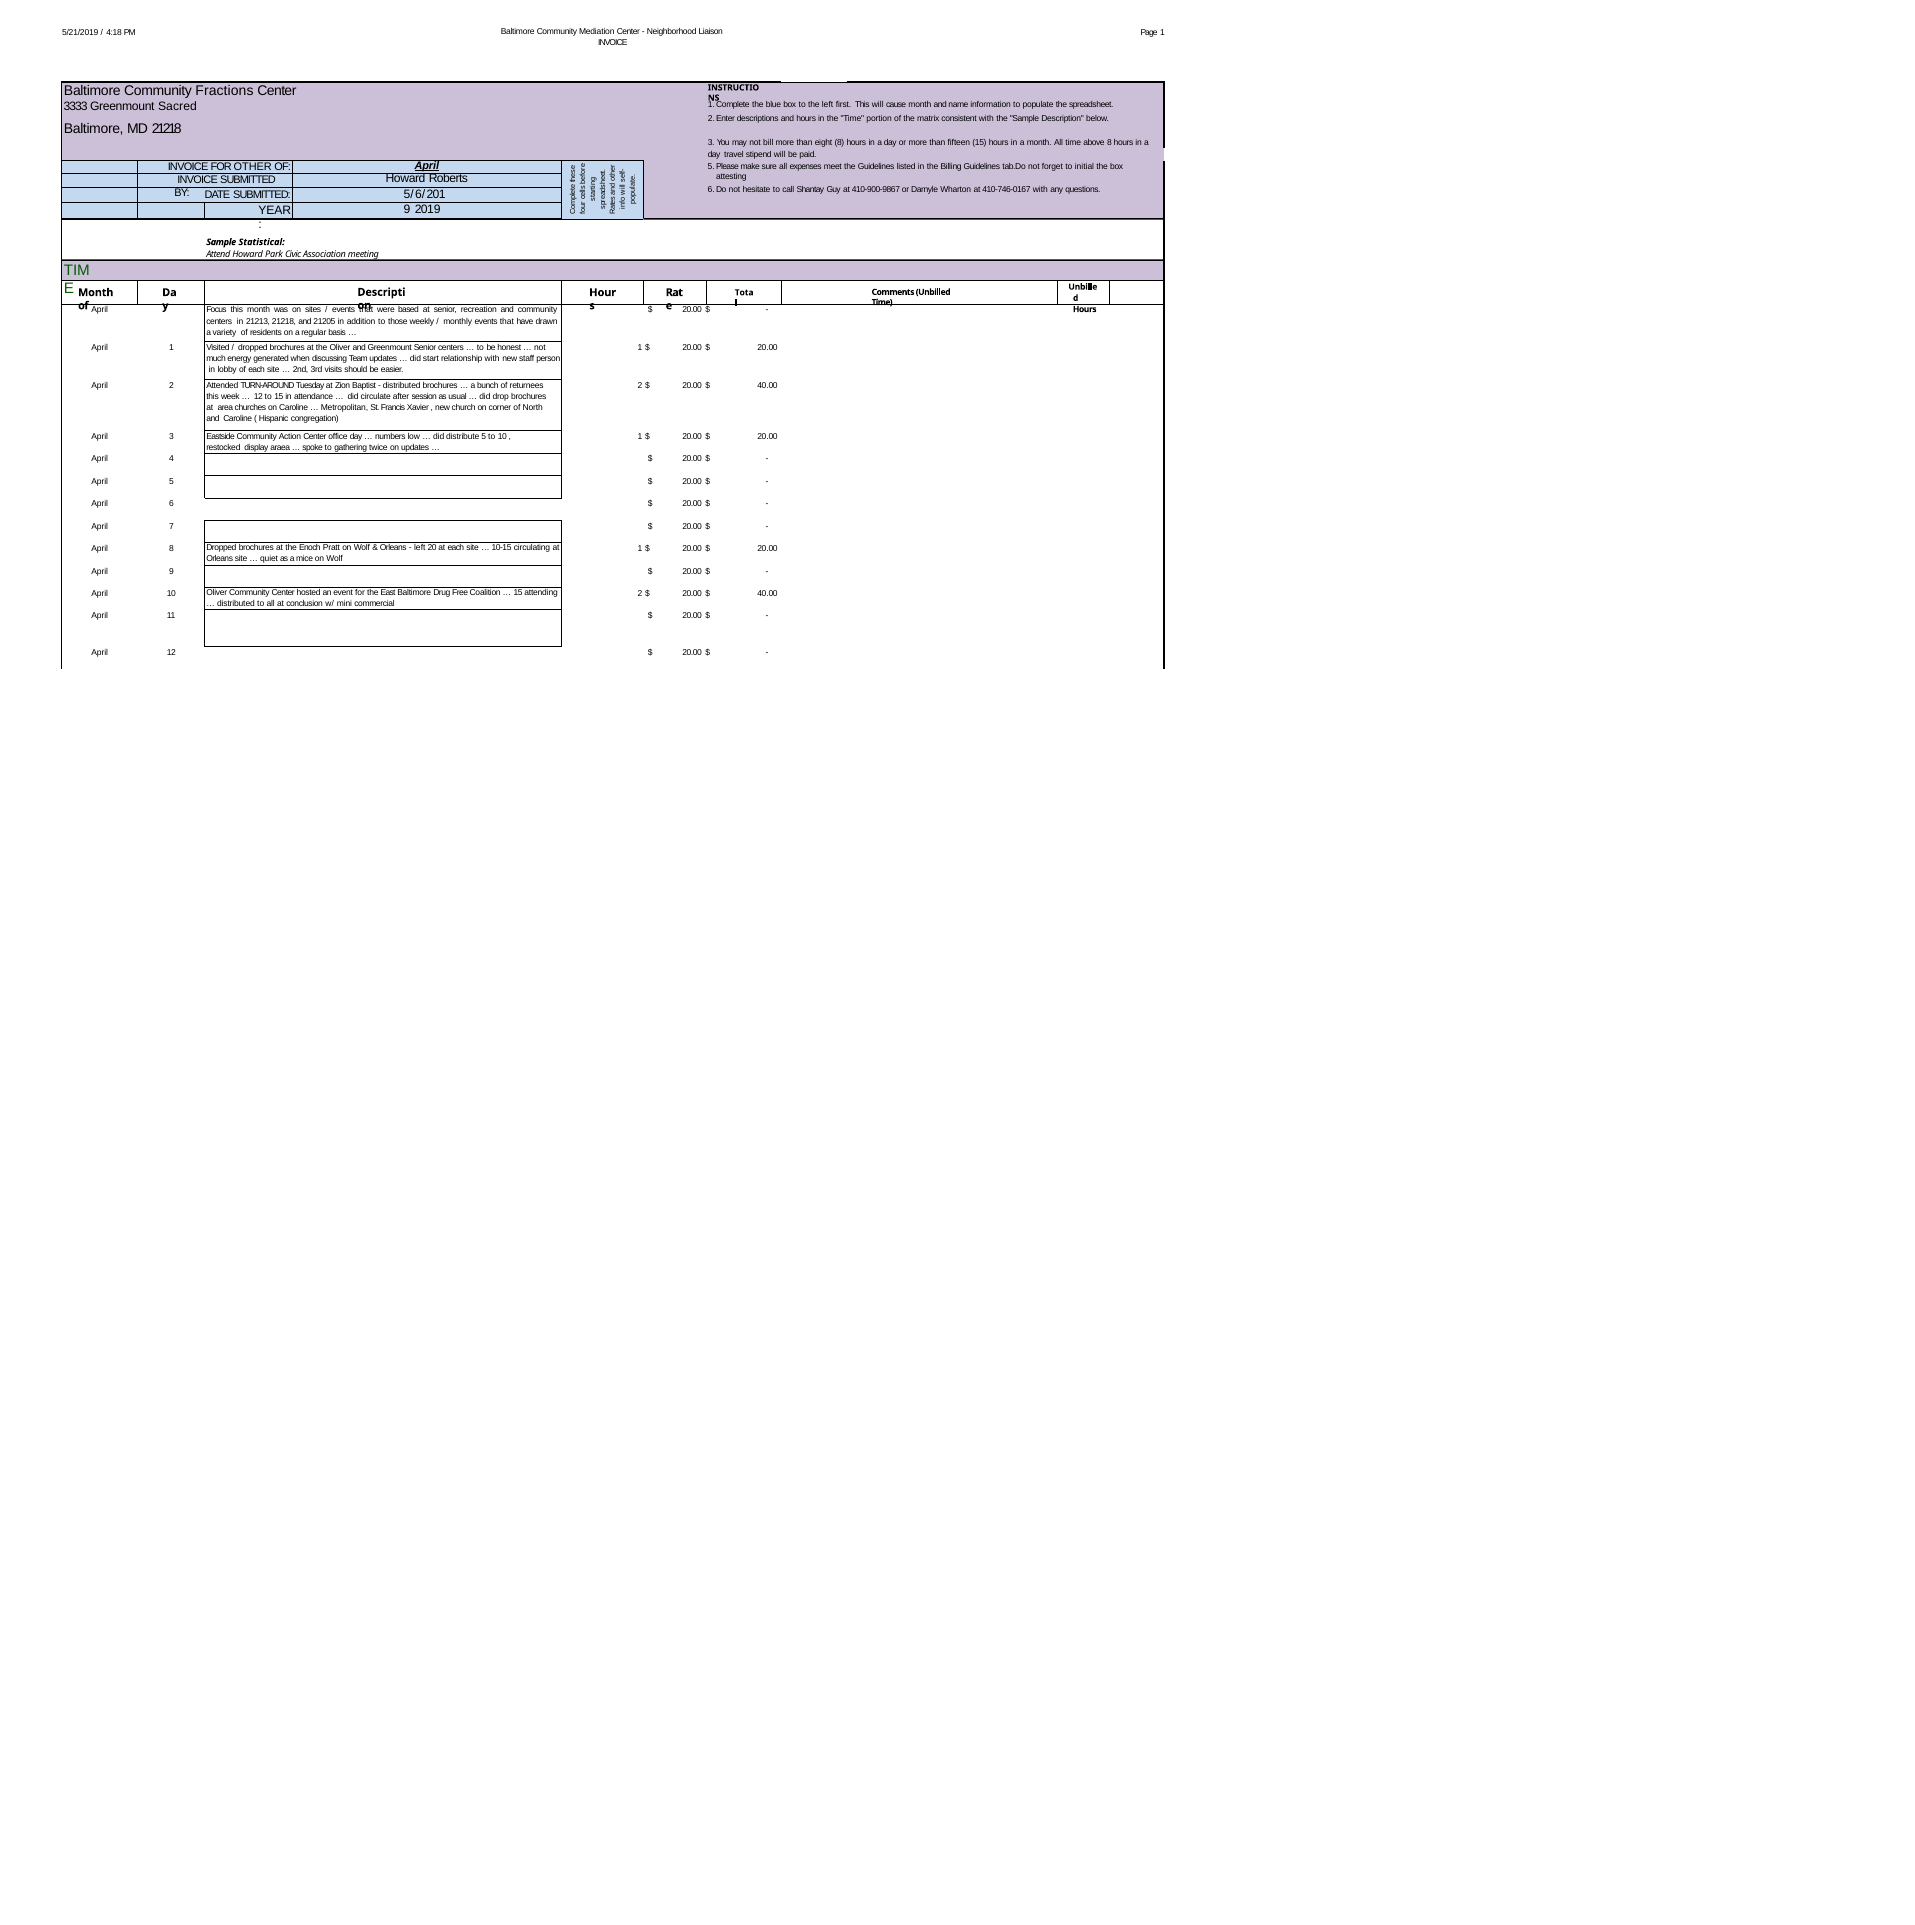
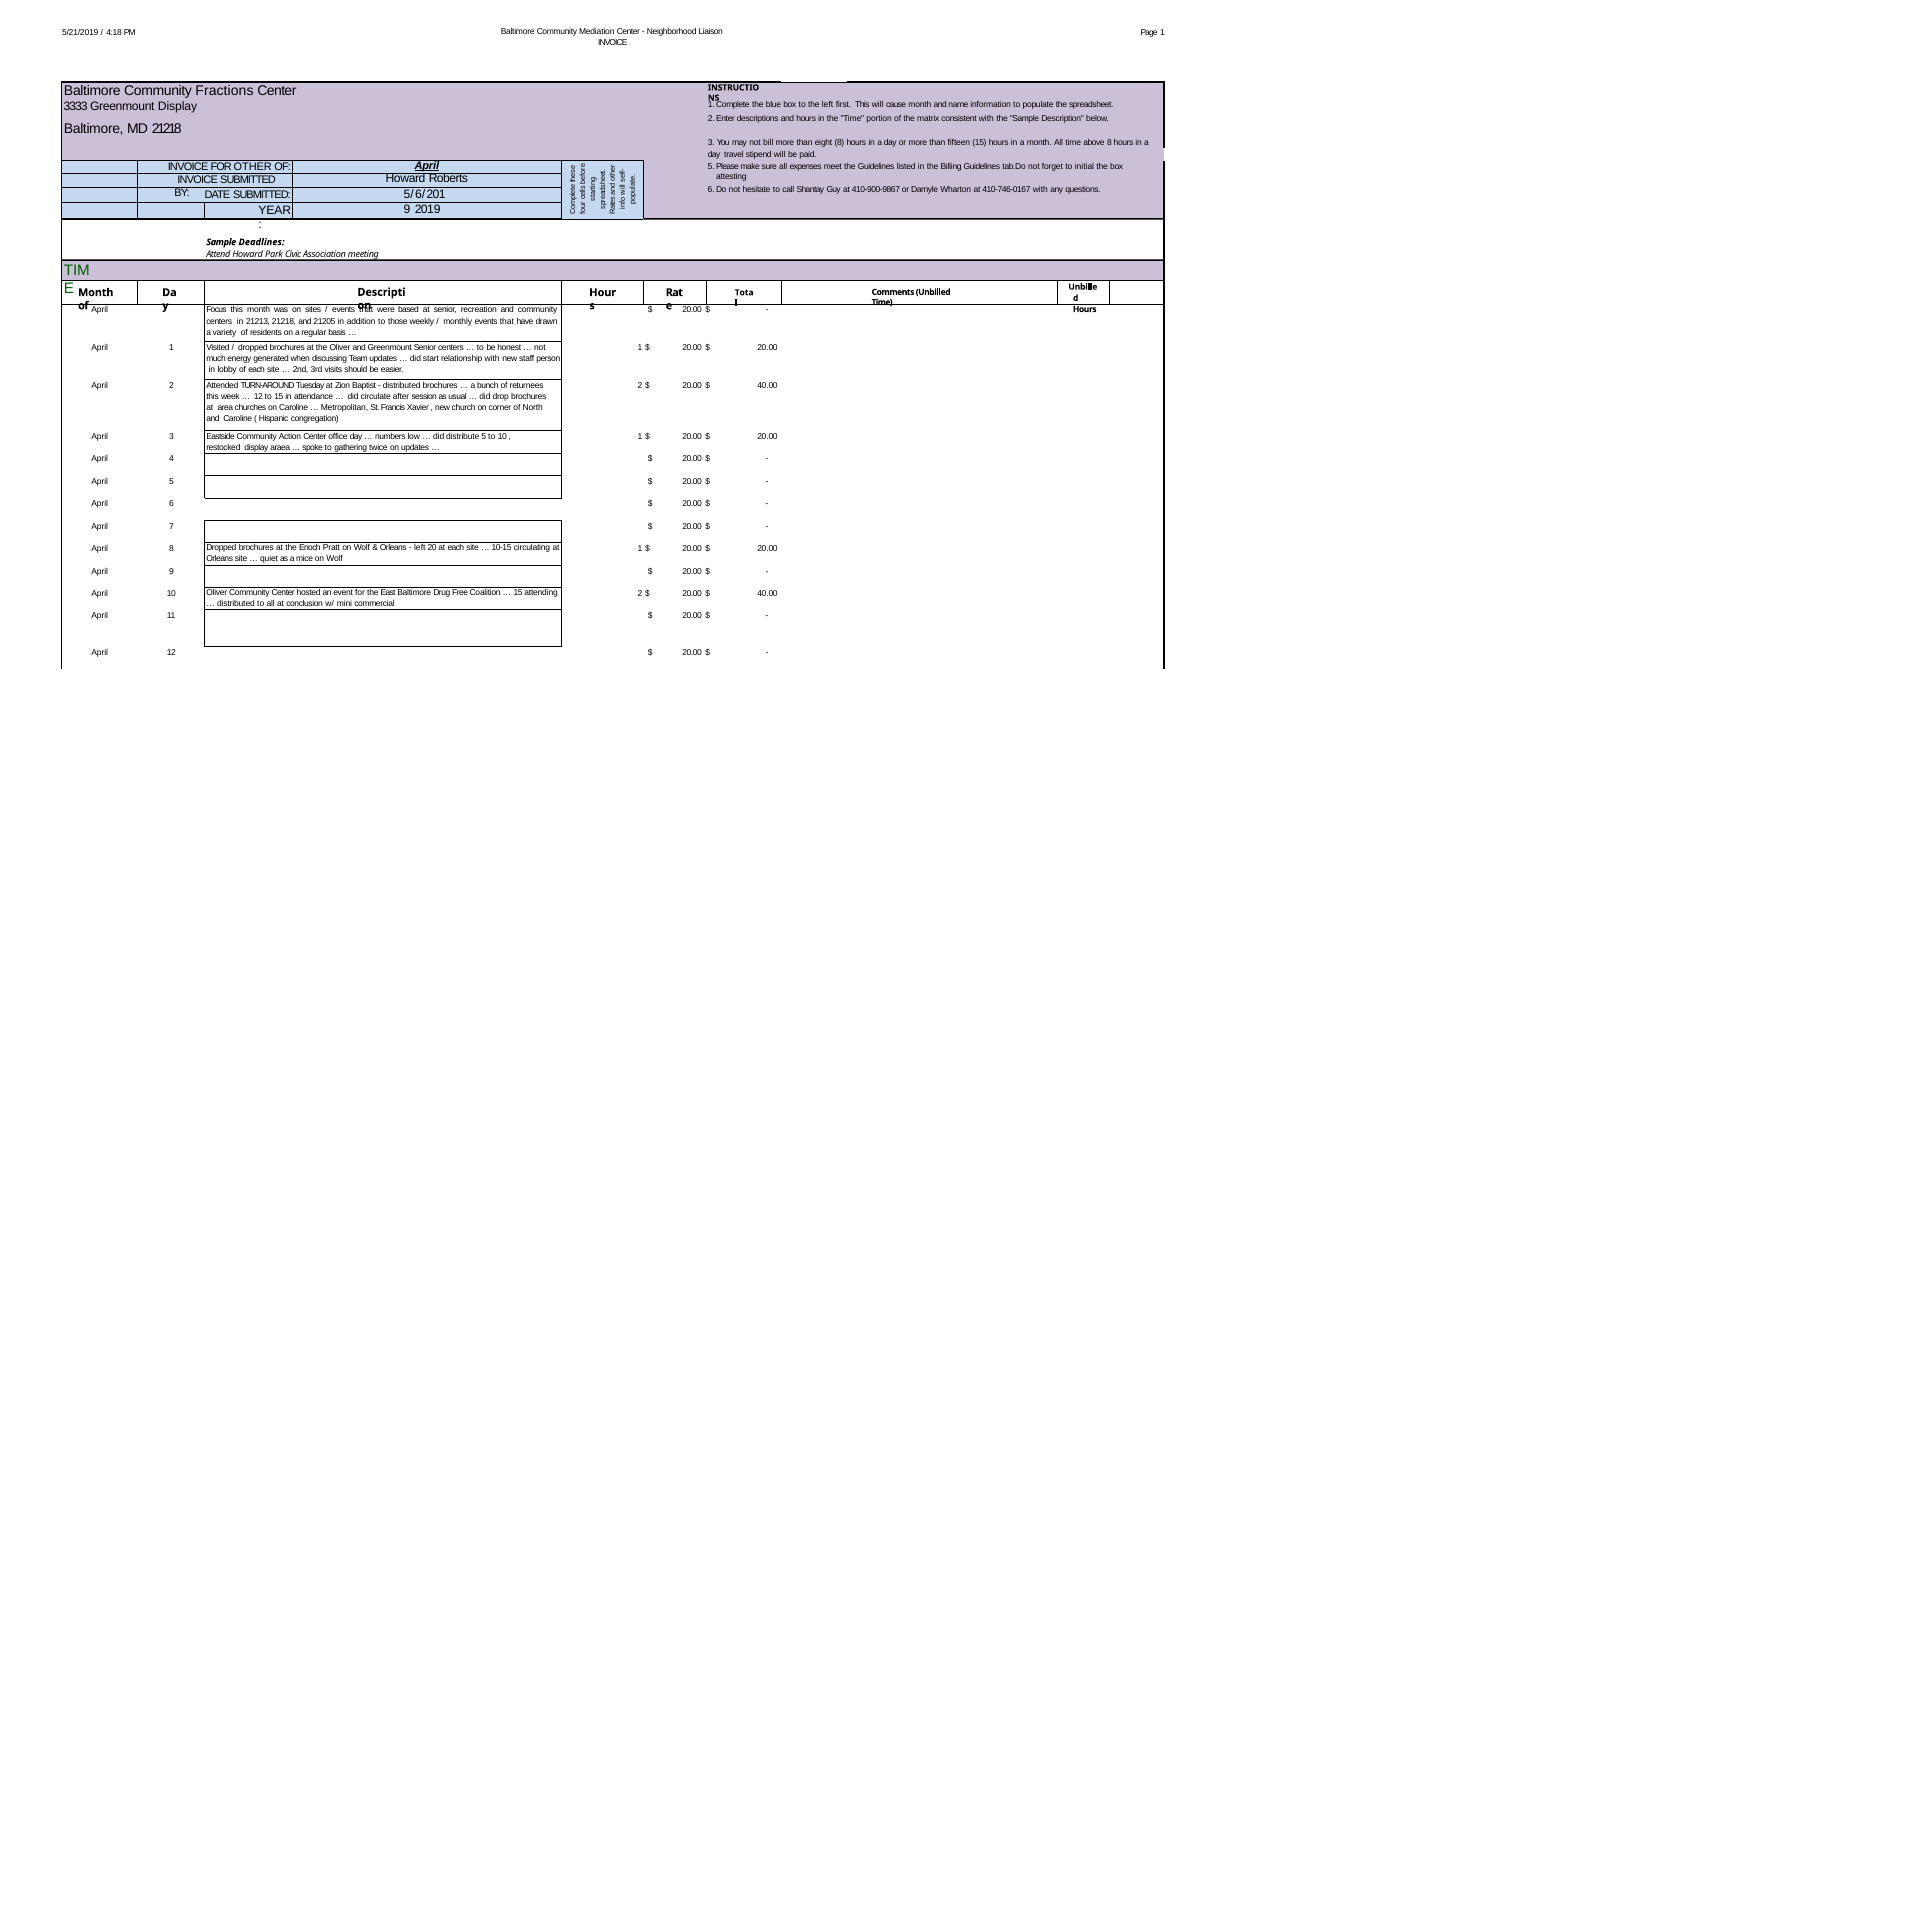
Greenmount Sacred: Sacred -> Display
Statistical: Statistical -> Deadlines
